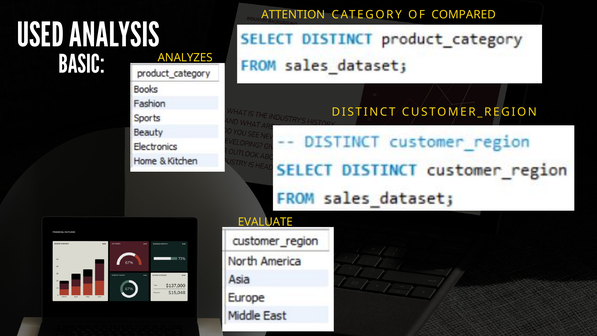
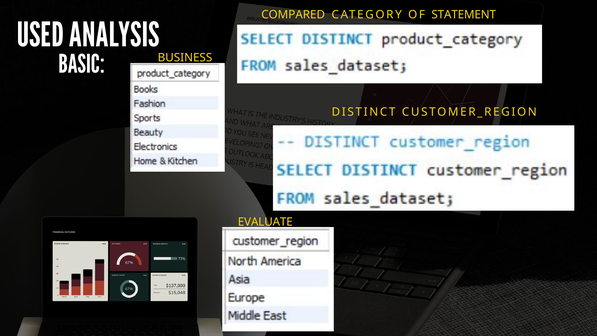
ATTENTION: ATTENTION -> COMPARED
COMPARED: COMPARED -> STATEMENT
ANALYZES: ANALYZES -> BUSINESS
